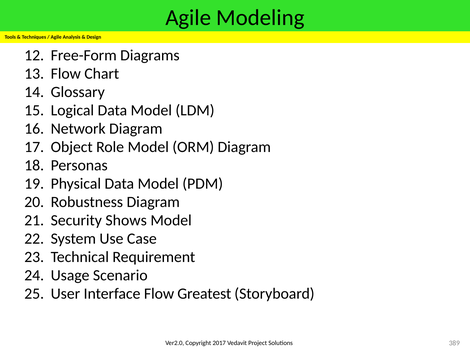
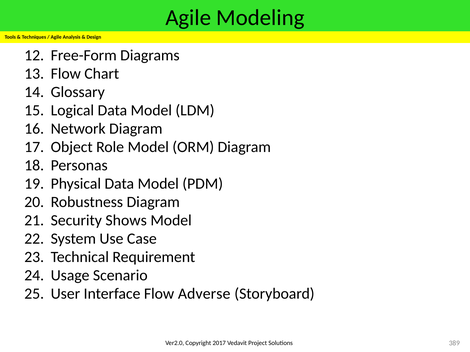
Greatest: Greatest -> Adverse
